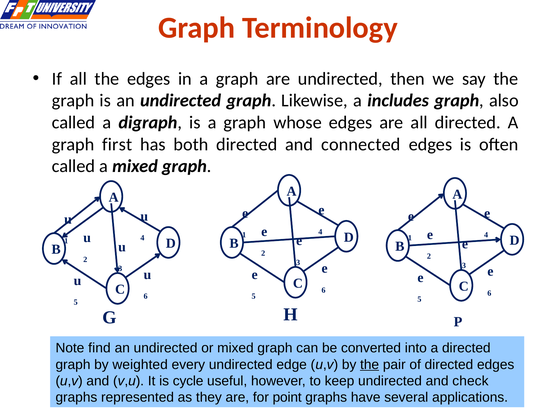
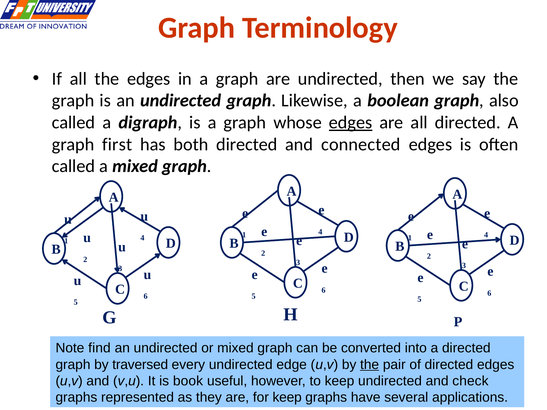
includes: includes -> boolean
edges at (351, 123) underline: none -> present
weighted: weighted -> traversed
cycle: cycle -> book
point at (287, 398): point -> keep
